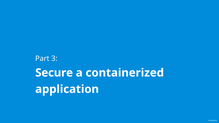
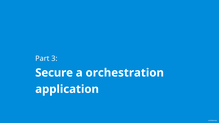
containerized: containerized -> orchestration
